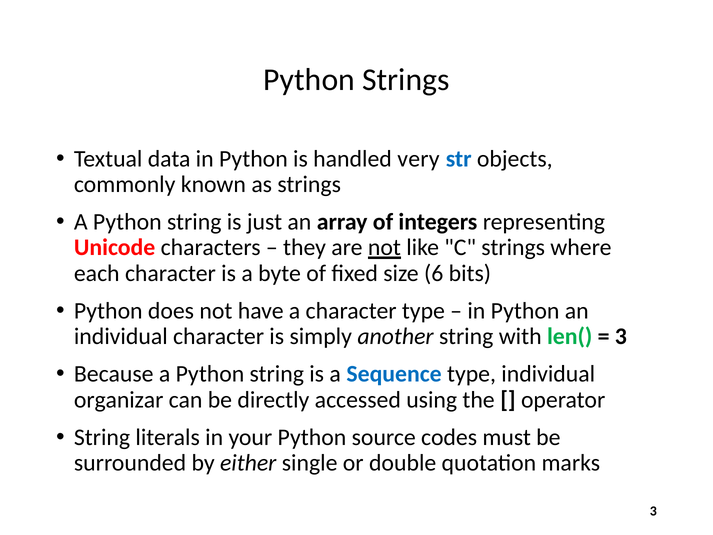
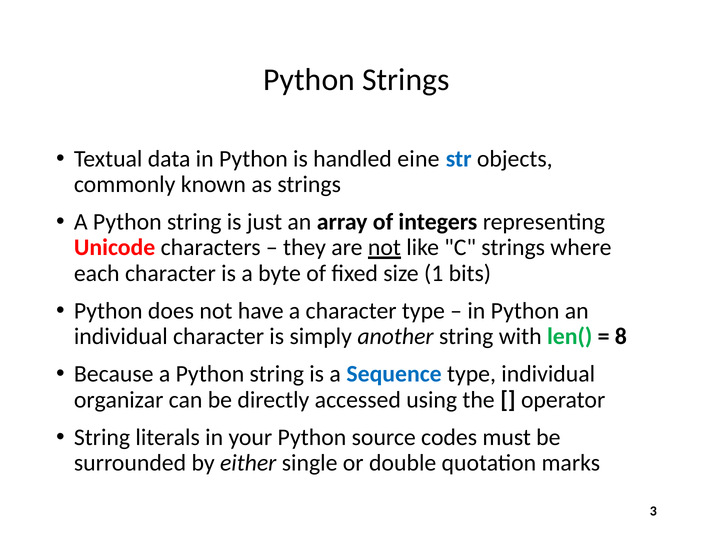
very: very -> eine
6: 6 -> 1
3 at (621, 336): 3 -> 8
